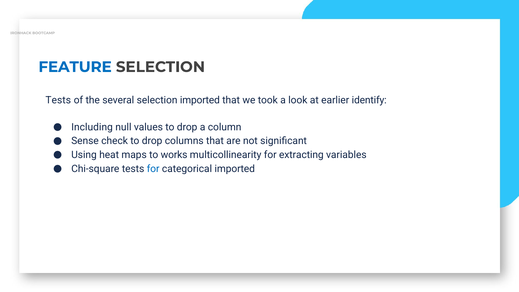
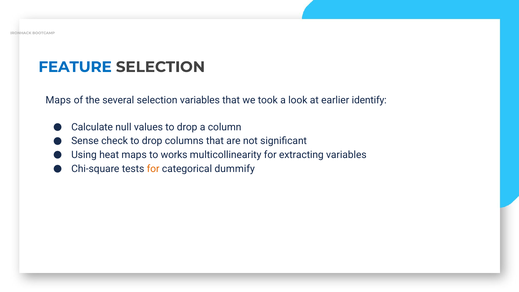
Tests at (58, 100): Tests -> Maps
selection imported: imported -> variables
Including: Including -> Calculate
for at (153, 169) colour: blue -> orange
categorical imported: imported -> dummify
